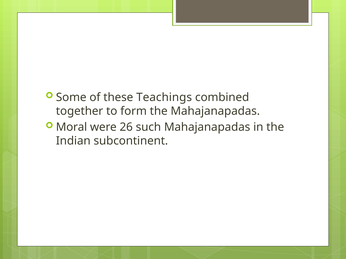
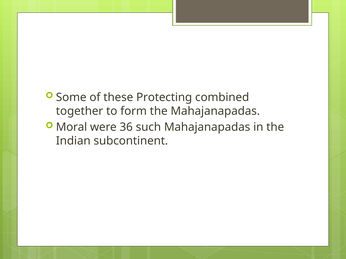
Teachings: Teachings -> Protecting
26: 26 -> 36
